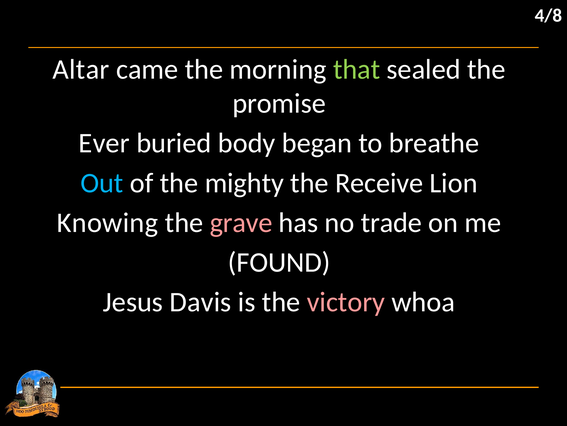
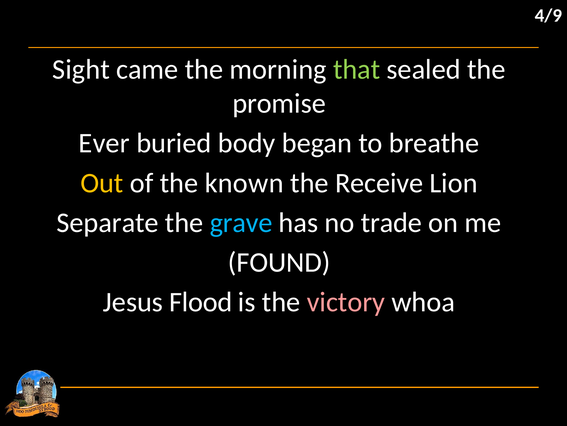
4/8: 4/8 -> 4/9
Altar: Altar -> Sight
Out colour: light blue -> yellow
mighty: mighty -> known
Knowing: Knowing -> Separate
grave colour: pink -> light blue
Davis: Davis -> Flood
